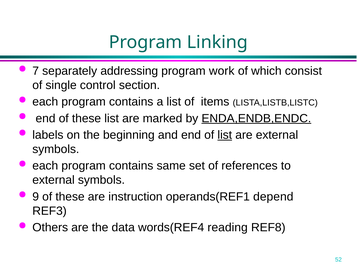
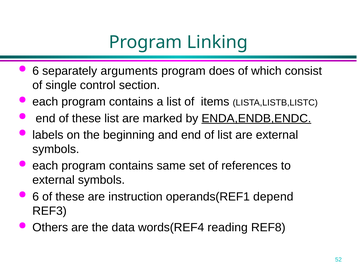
7 at (36, 71): 7 -> 6
addressing: addressing -> arguments
work: work -> does
list at (225, 135) underline: present -> none
9 at (36, 197): 9 -> 6
